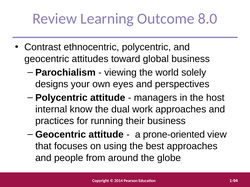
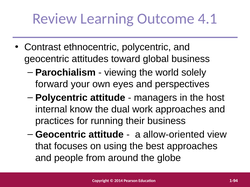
8.0: 8.0 -> 4.1
designs: designs -> forward
prone-oriented: prone-oriented -> allow-oriented
